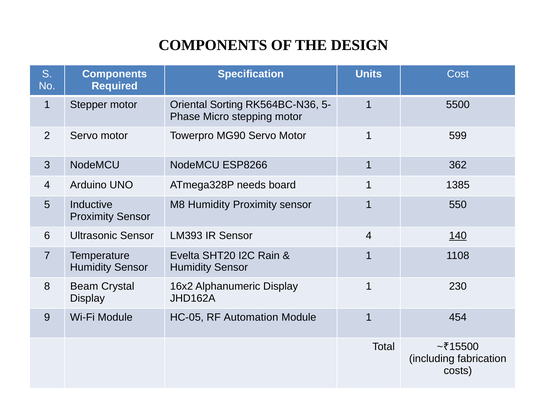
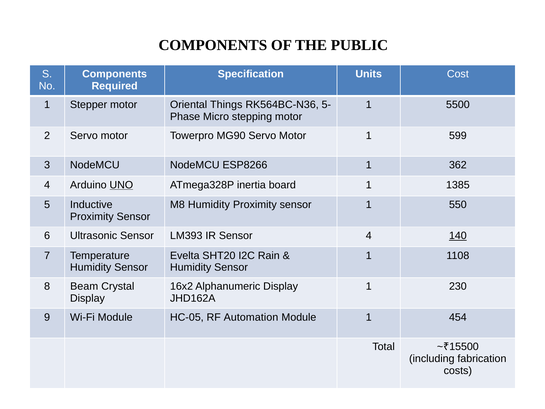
DESIGN: DESIGN -> PUBLIC
Sorting: Sorting -> Things
UNO underline: none -> present
needs: needs -> inertia
